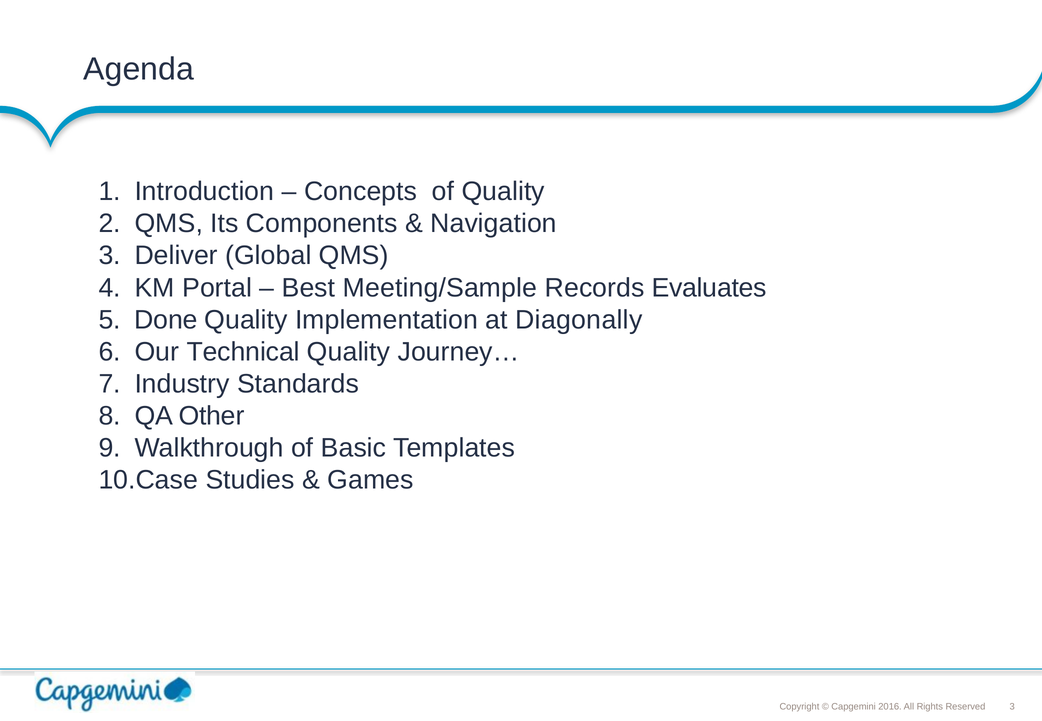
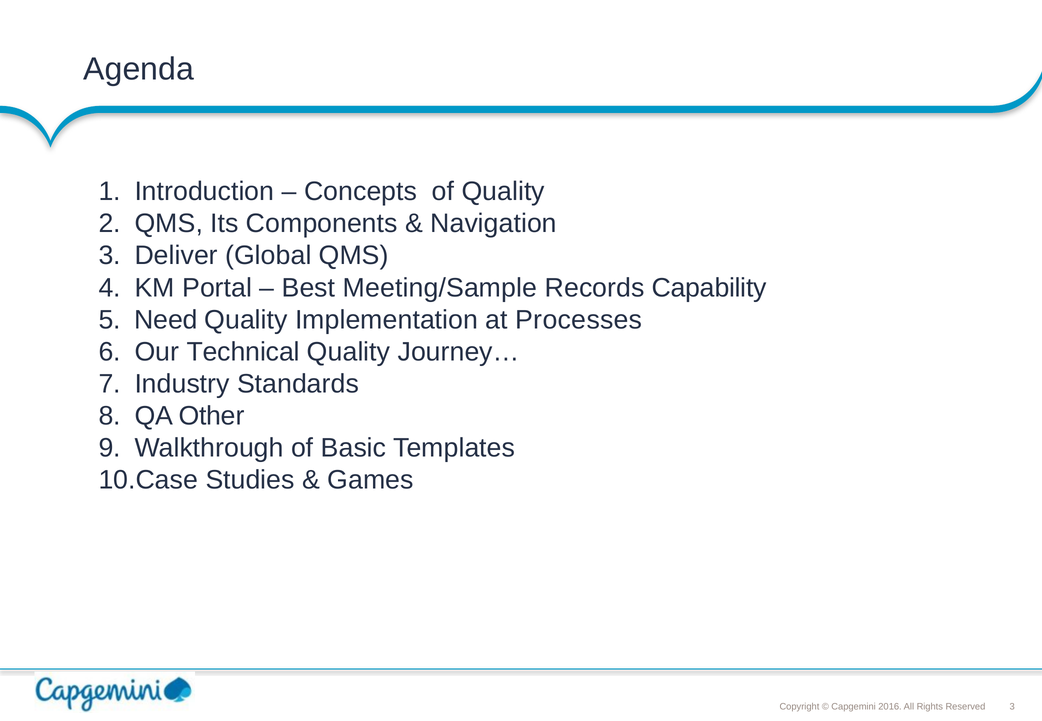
Evaluates: Evaluates -> Capability
Done: Done -> Need
Diagonally: Diagonally -> Processes
